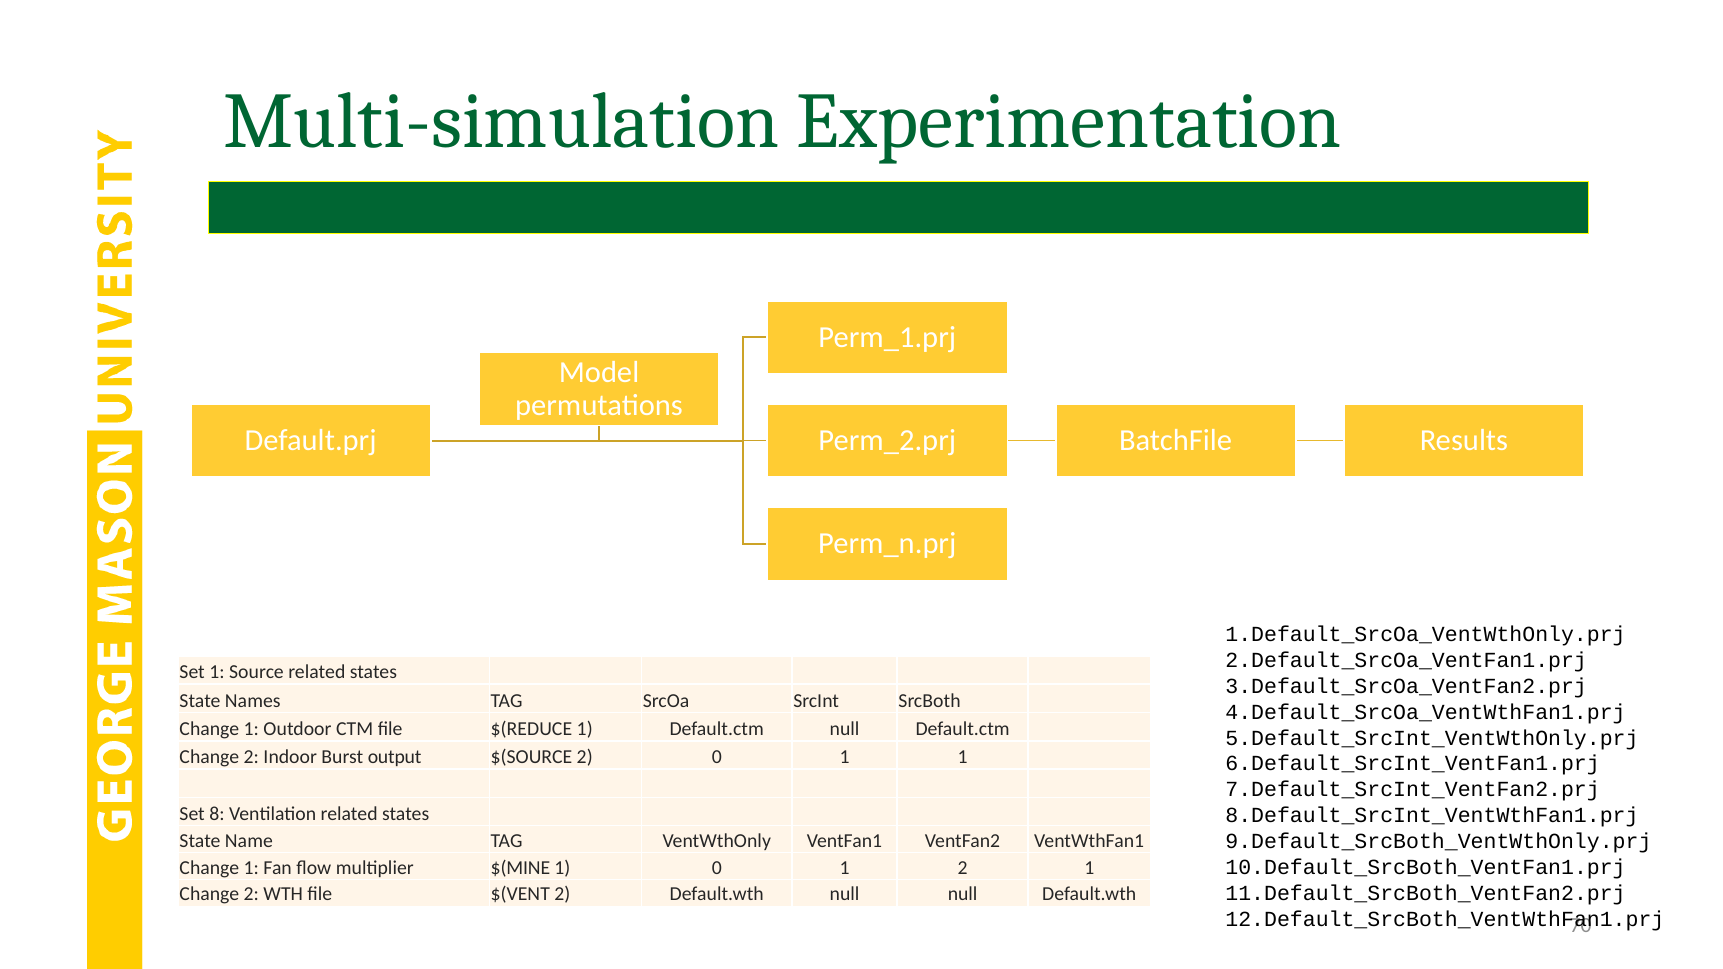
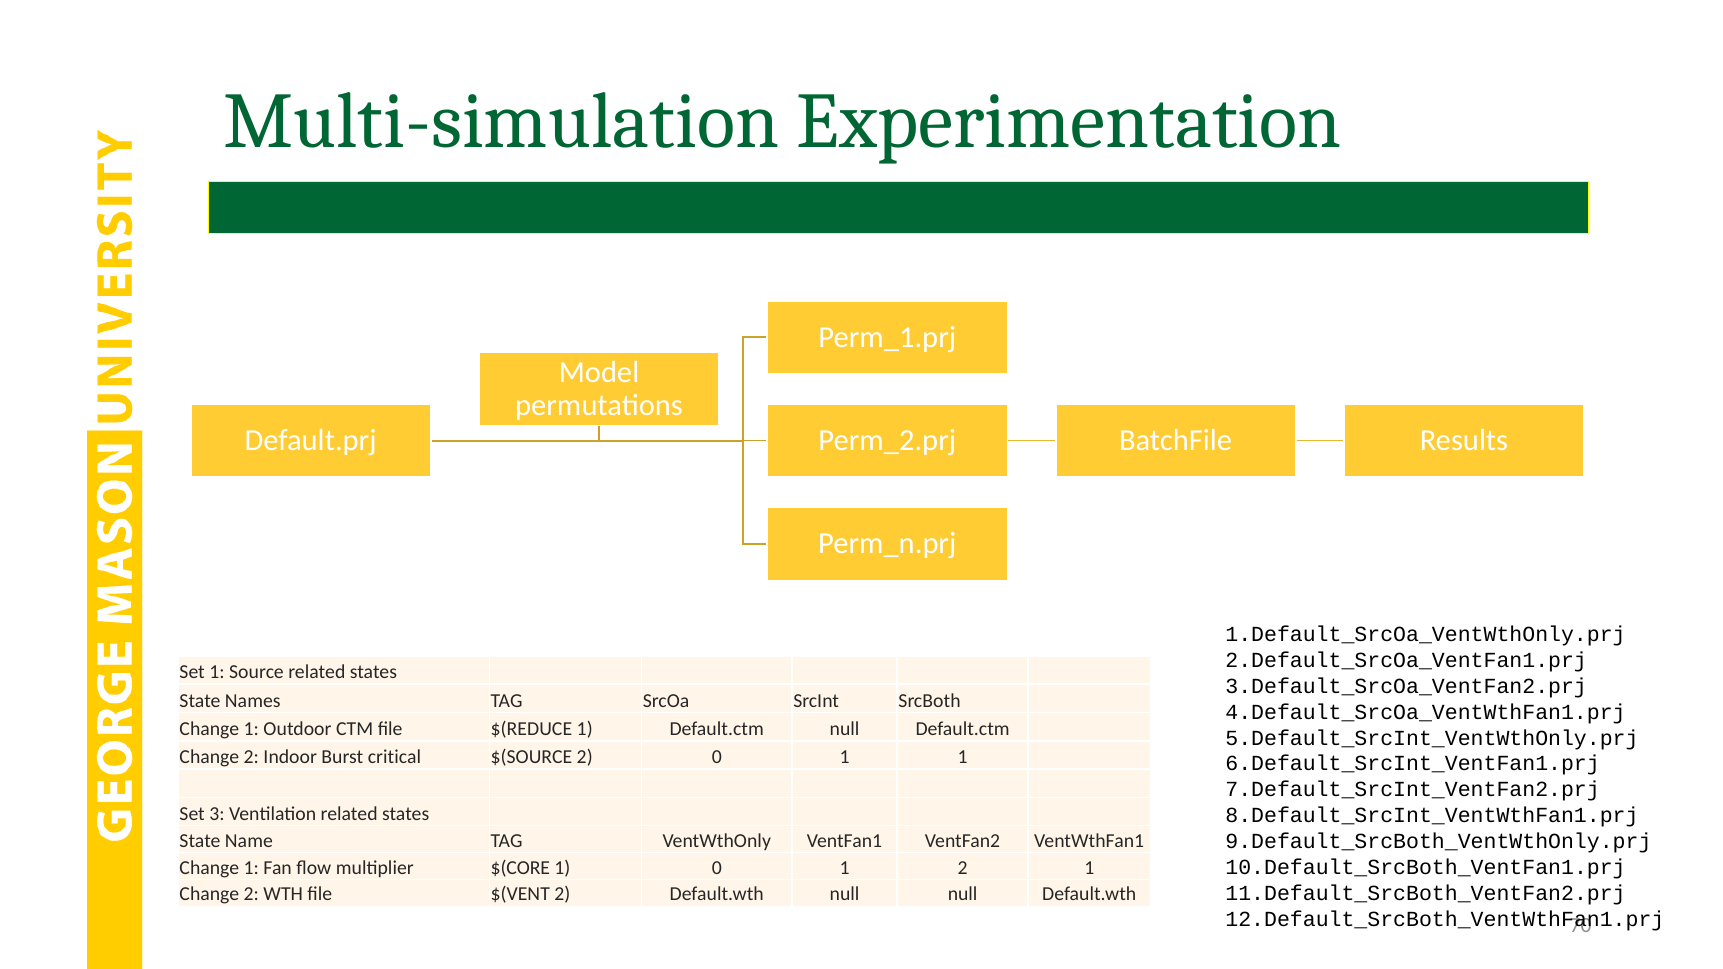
output: output -> critical
8: 8 -> 3
$(MINE: $(MINE -> $(CORE
